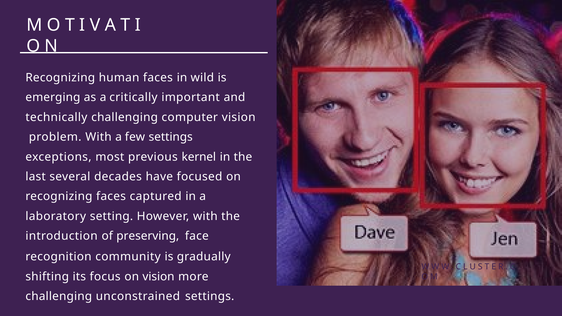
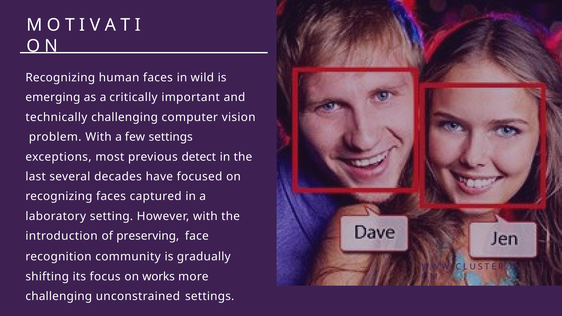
kernel: kernel -> detect
on vision: vision -> works
